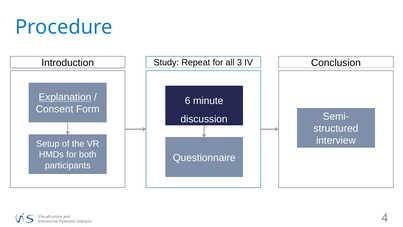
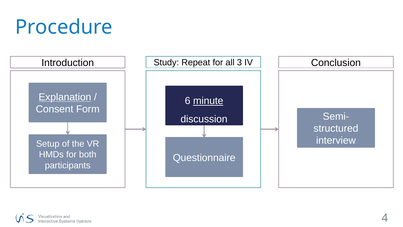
minute underline: none -> present
